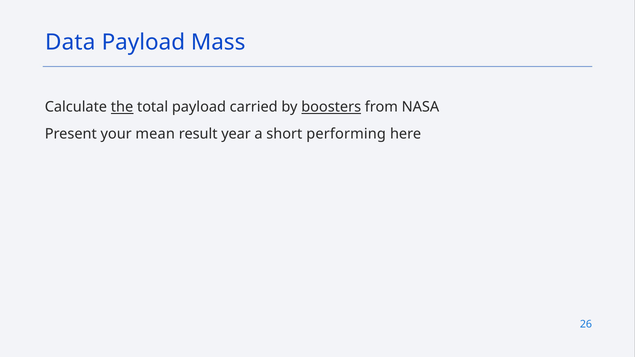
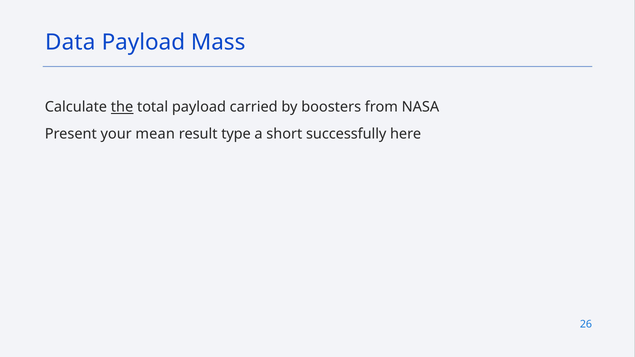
boosters underline: present -> none
year: year -> type
performing: performing -> successfully
